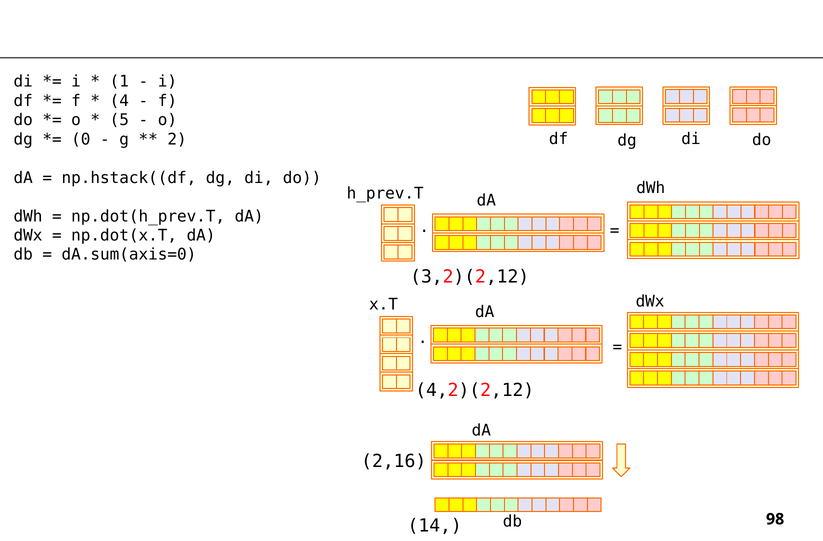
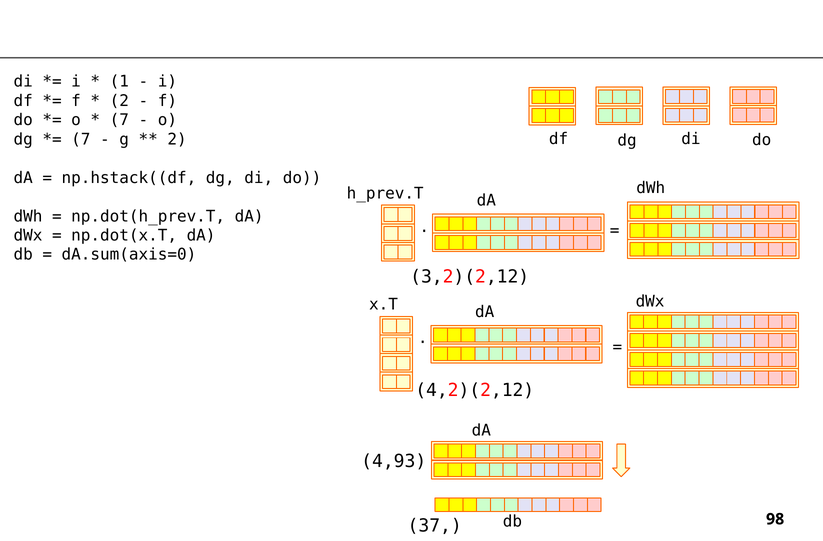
4 at (119, 101): 4 -> 2
5 at (119, 120): 5 -> 7
0 at (81, 139): 0 -> 7
2,16: 2,16 -> 4,93
14: 14 -> 37
